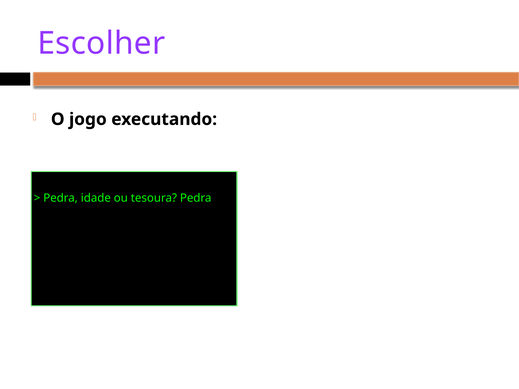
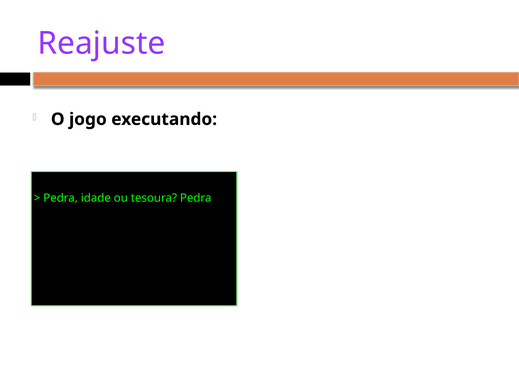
Escolher: Escolher -> Reajuste
